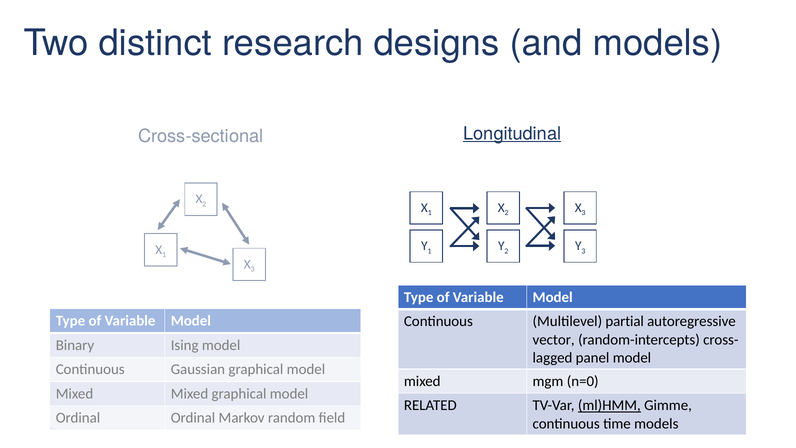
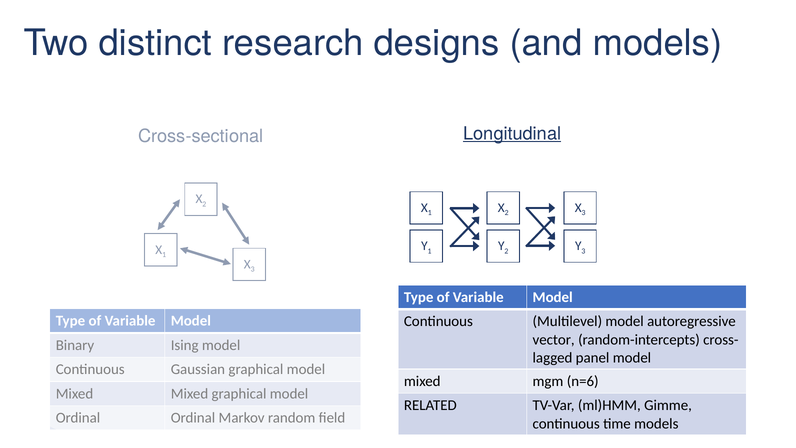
Multilevel partial: partial -> model
n=0: n=0 -> n=6
ml)HMM underline: present -> none
